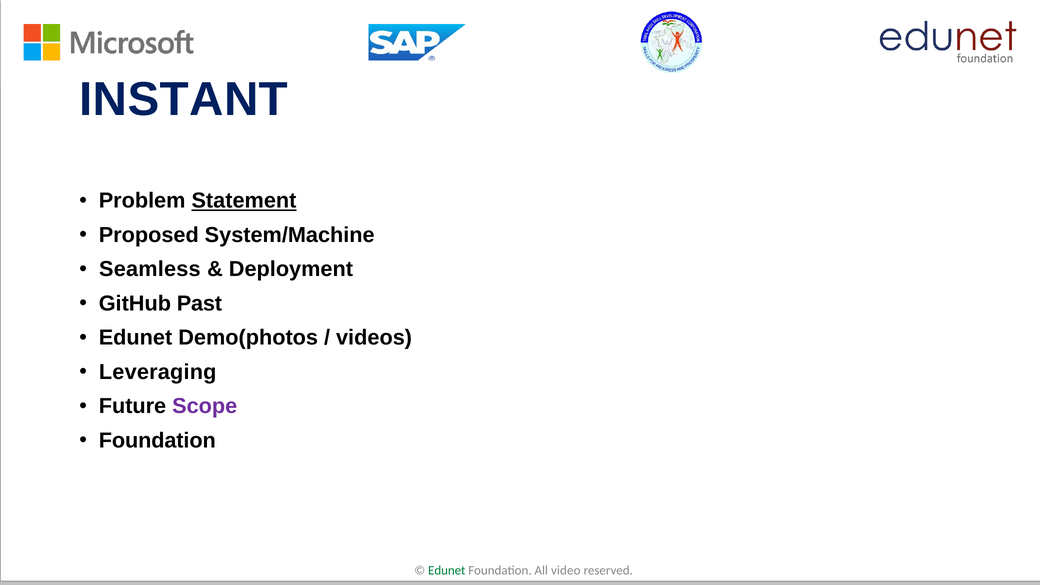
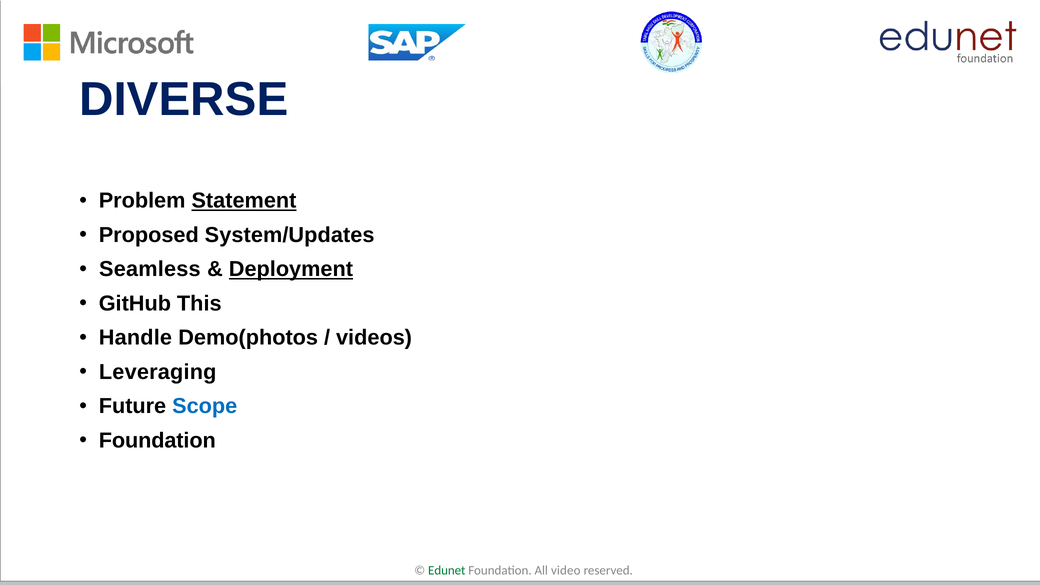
INSTANT: INSTANT -> DIVERSE
System/Machine: System/Machine -> System/Updates
Deployment underline: none -> present
Past: Past -> This
Edunet at (136, 338): Edunet -> Handle
Scope colour: purple -> blue
